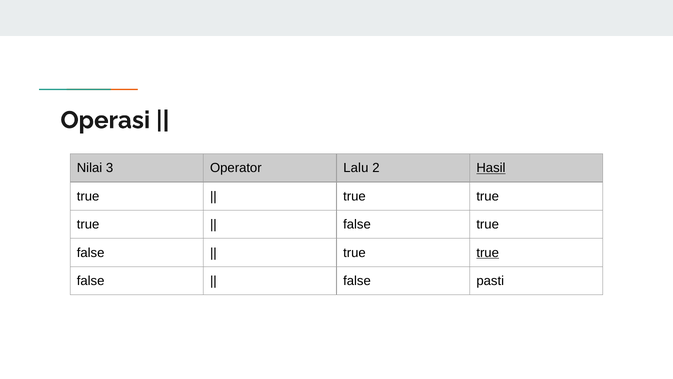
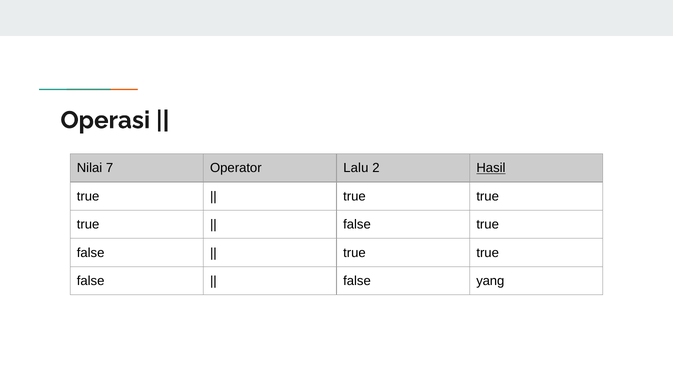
3: 3 -> 7
true at (488, 252) underline: present -> none
pasti: pasti -> yang
